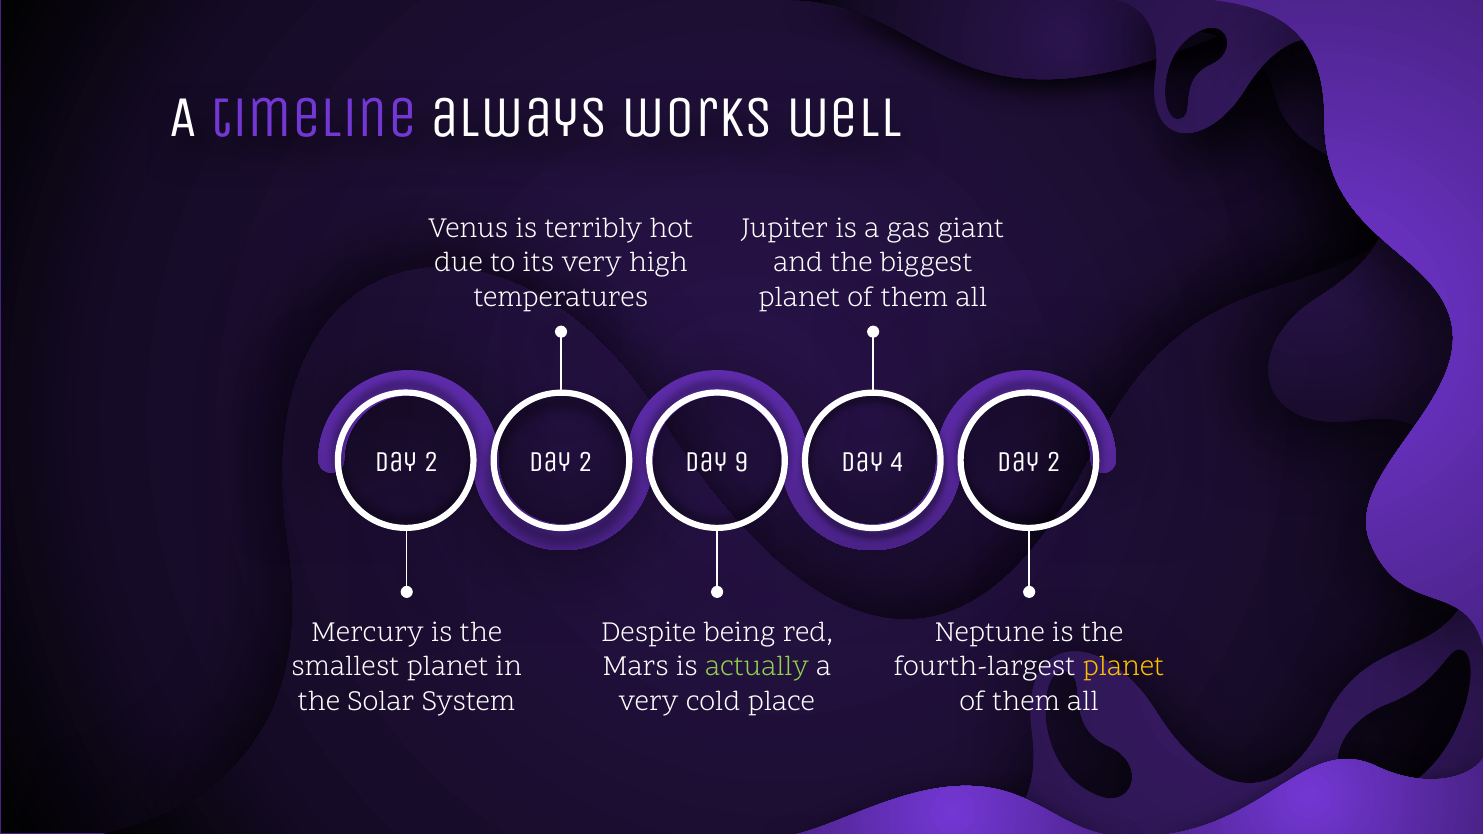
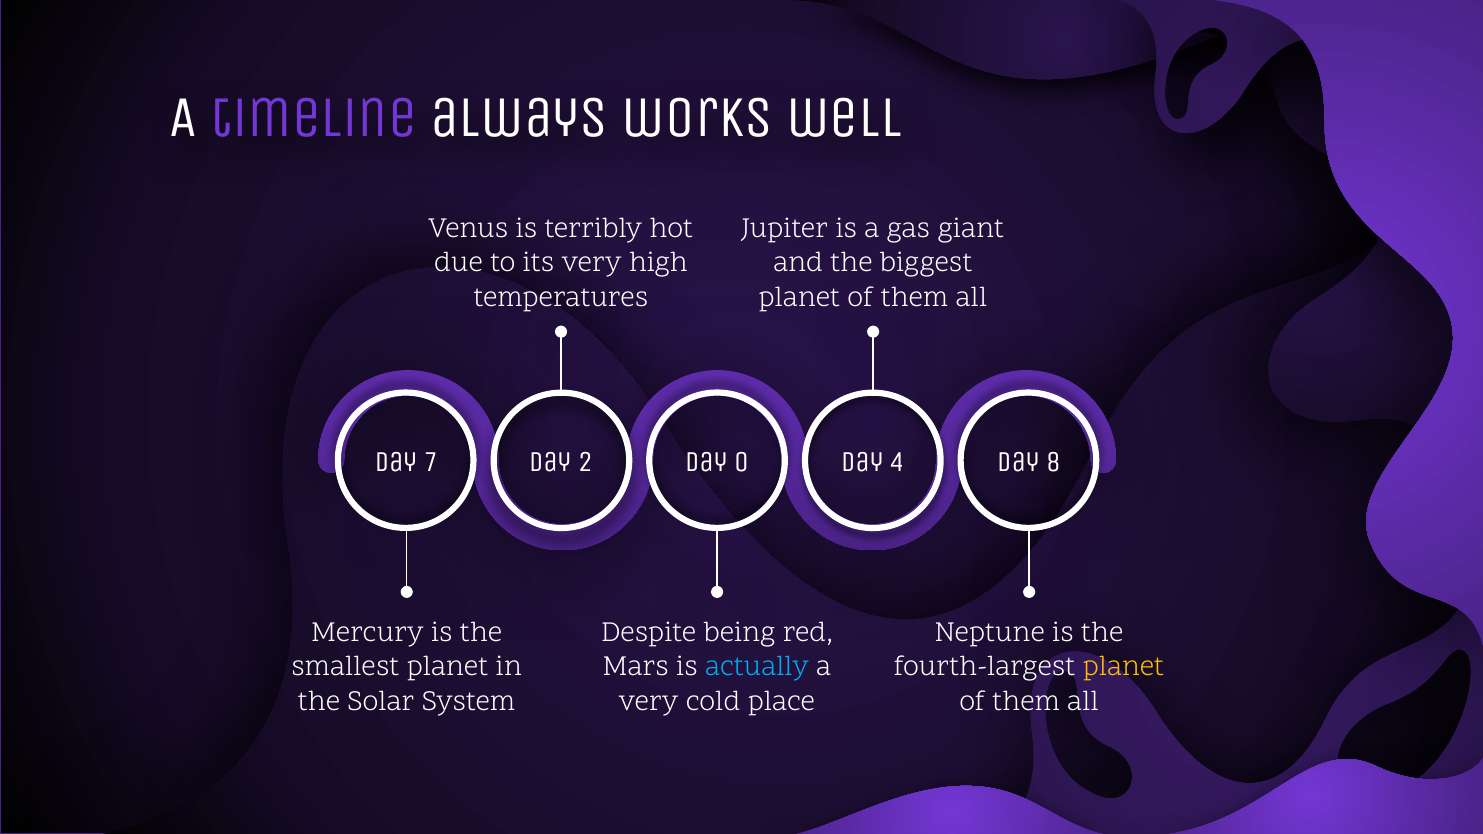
2 at (431, 462): 2 -> 7
9: 9 -> 0
4 day 2: 2 -> 8
actually colour: light green -> light blue
